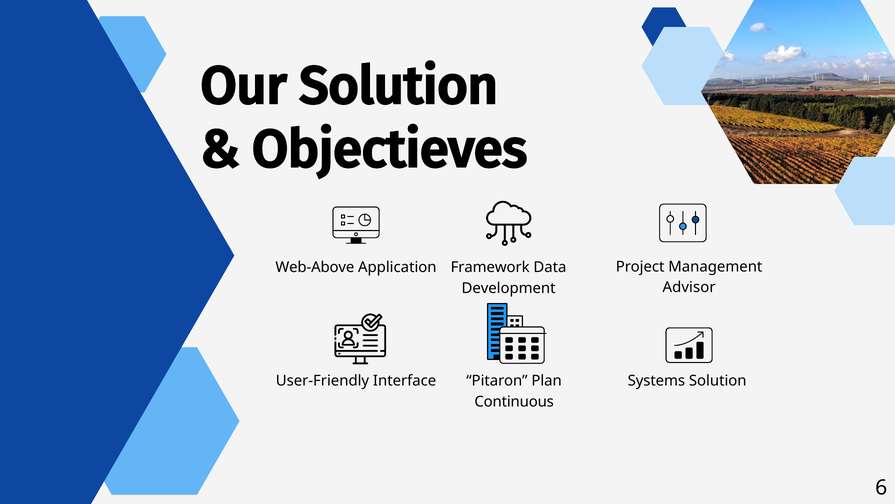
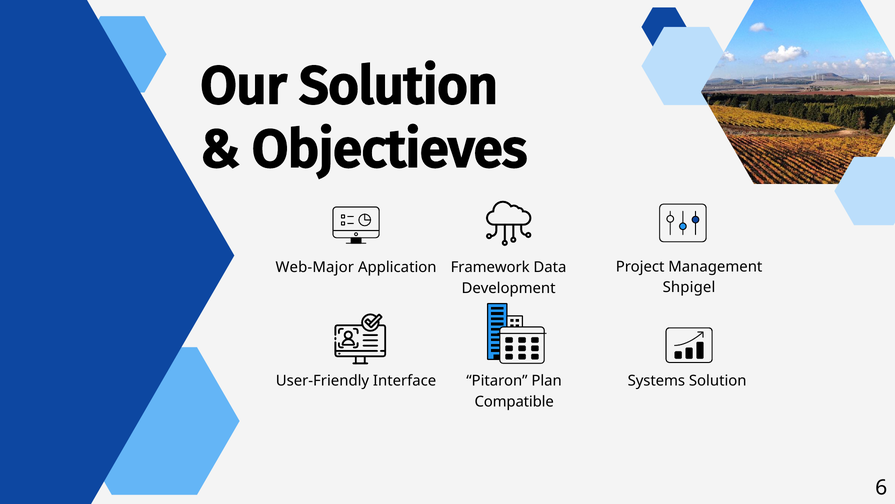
Web-Above: Web-Above -> Web-Major
Advisor: Advisor -> Shpigel
Continuous: Continuous -> Compatible
